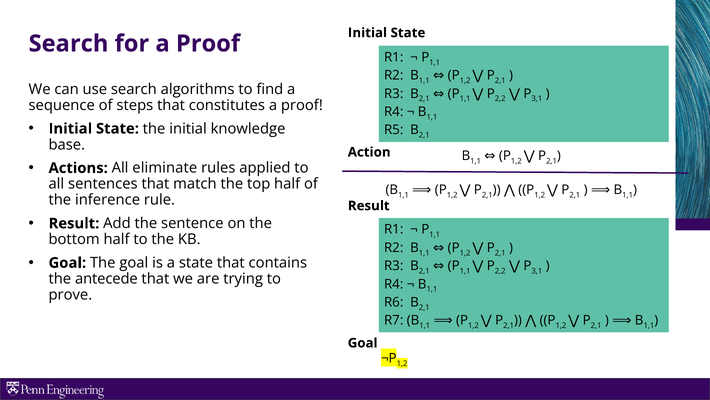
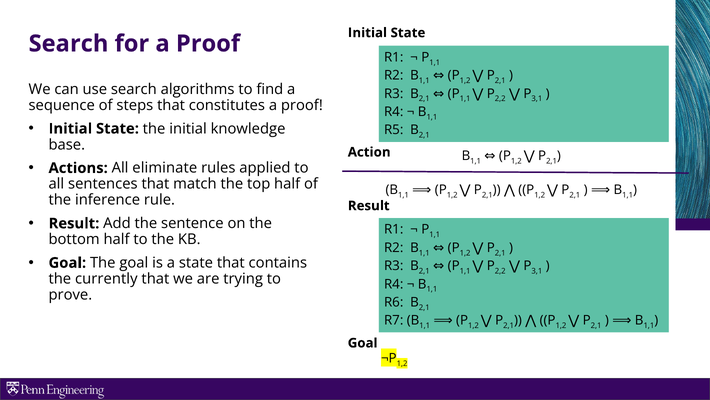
antecede: antecede -> currently
